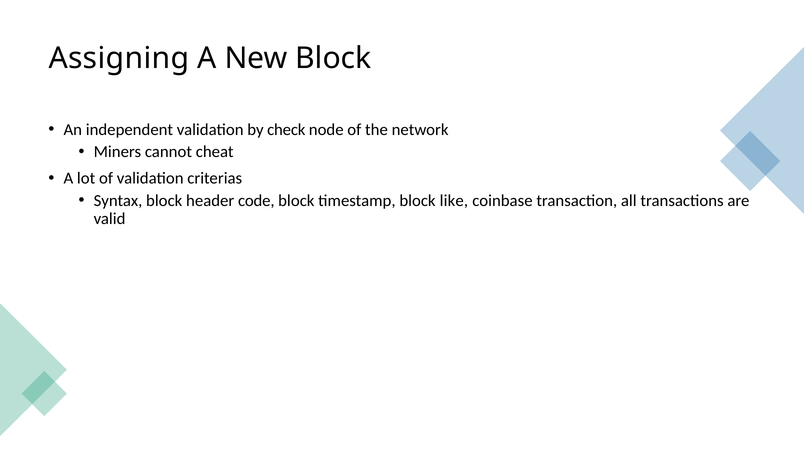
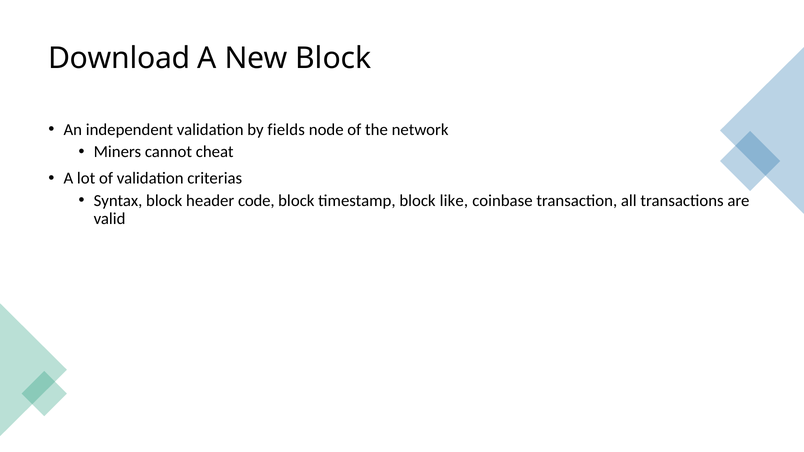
Assigning: Assigning -> Download
check: check -> fields
